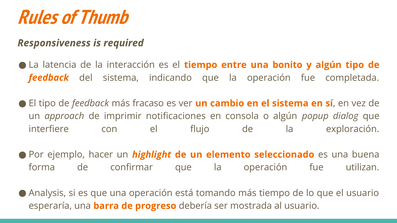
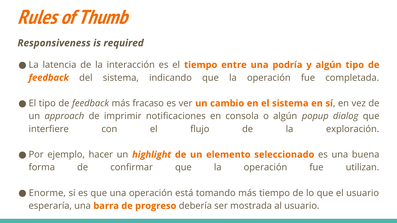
bonito: bonito -> podría
Analysis: Analysis -> Enorme
